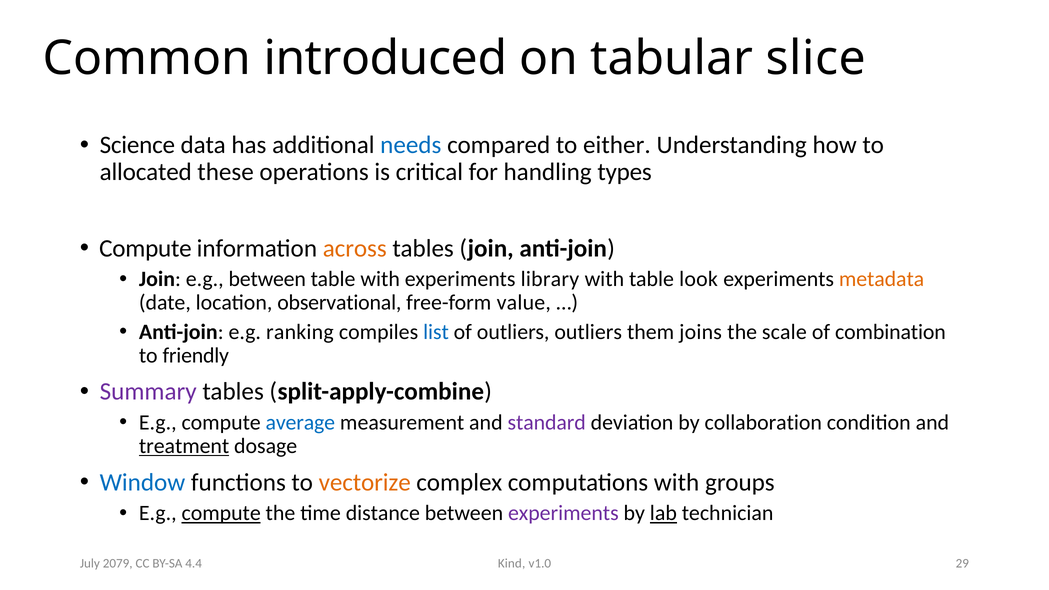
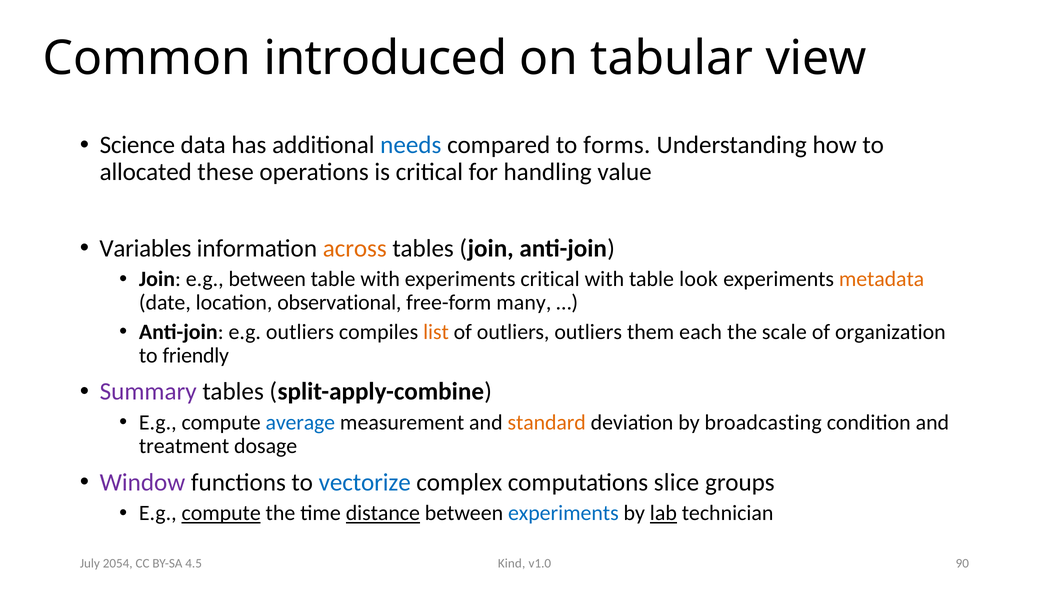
slice: slice -> view
either: either -> forms
types: types -> value
Compute at (145, 248): Compute -> Variables
experiments library: library -> critical
value: value -> many
e.g ranking: ranking -> outliers
list colour: blue -> orange
joins: joins -> each
combination: combination -> organization
standard colour: purple -> orange
collaboration: collaboration -> broadcasting
treatment underline: present -> none
Window colour: blue -> purple
vectorize colour: orange -> blue
computations with: with -> slice
distance underline: none -> present
experiments at (563, 513) colour: purple -> blue
29: 29 -> 90
2079: 2079 -> 2054
4.4: 4.4 -> 4.5
